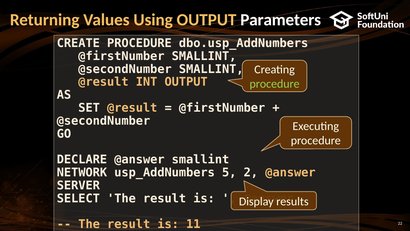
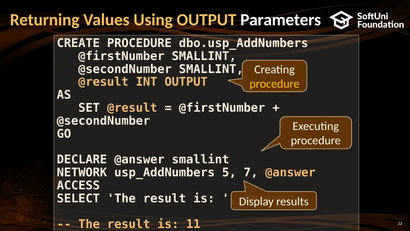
procedure at (275, 84) colour: light green -> yellow
2: 2 -> 7
SERVER: SERVER -> ACCESS
